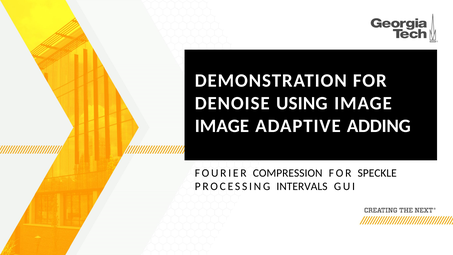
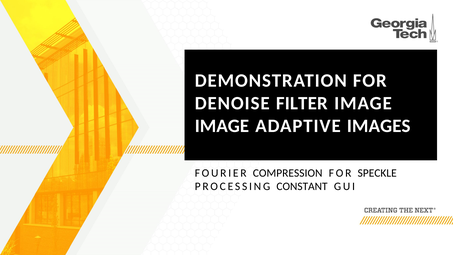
USING: USING -> FILTER
ADDING: ADDING -> IMAGES
INTERVALS: INTERVALS -> CONSTANT
